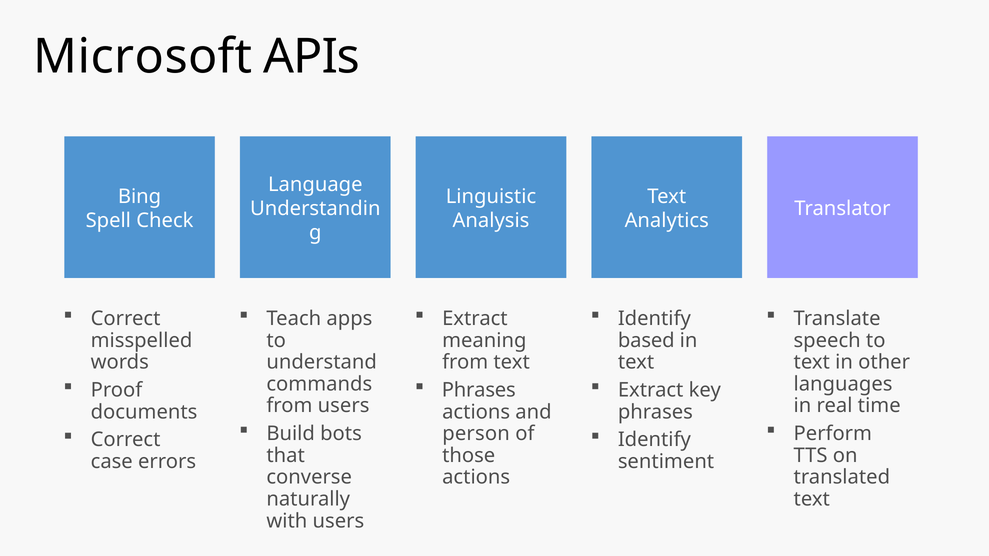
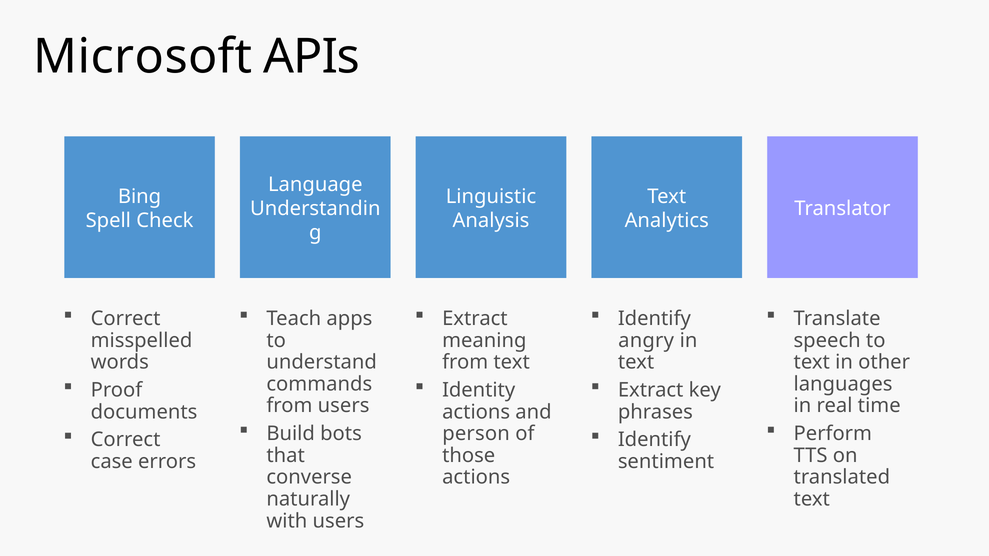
based: based -> angry
Phrases at (479, 390): Phrases -> Identity
